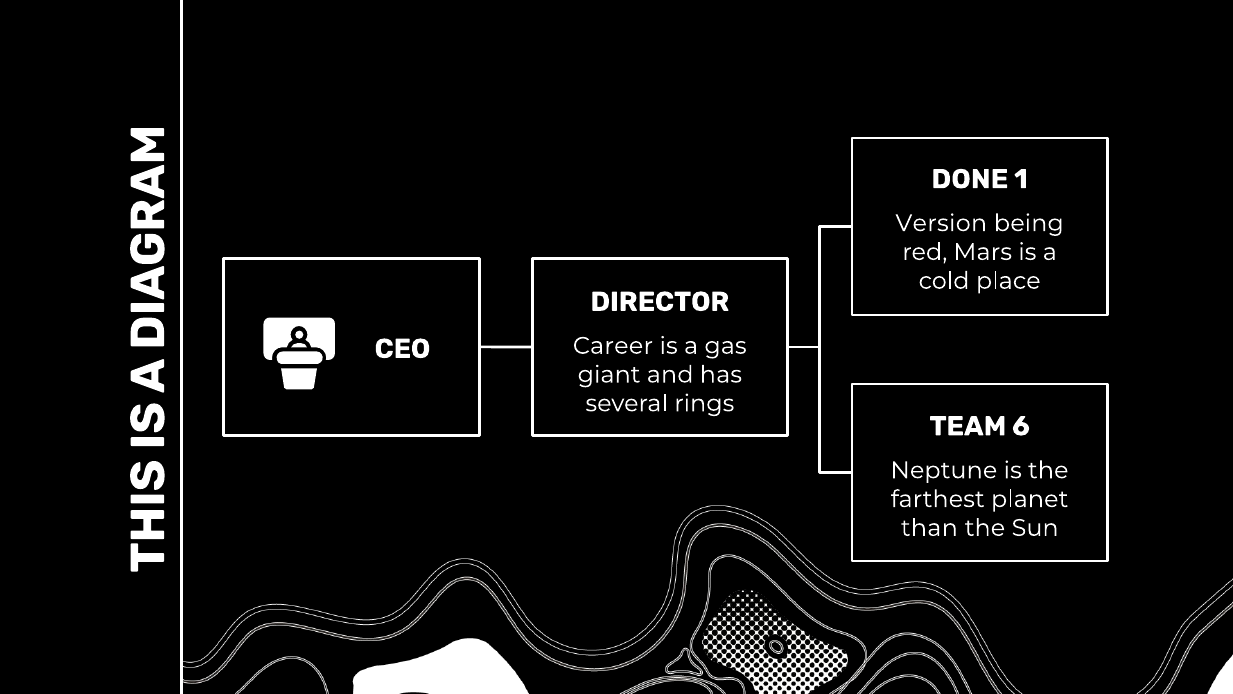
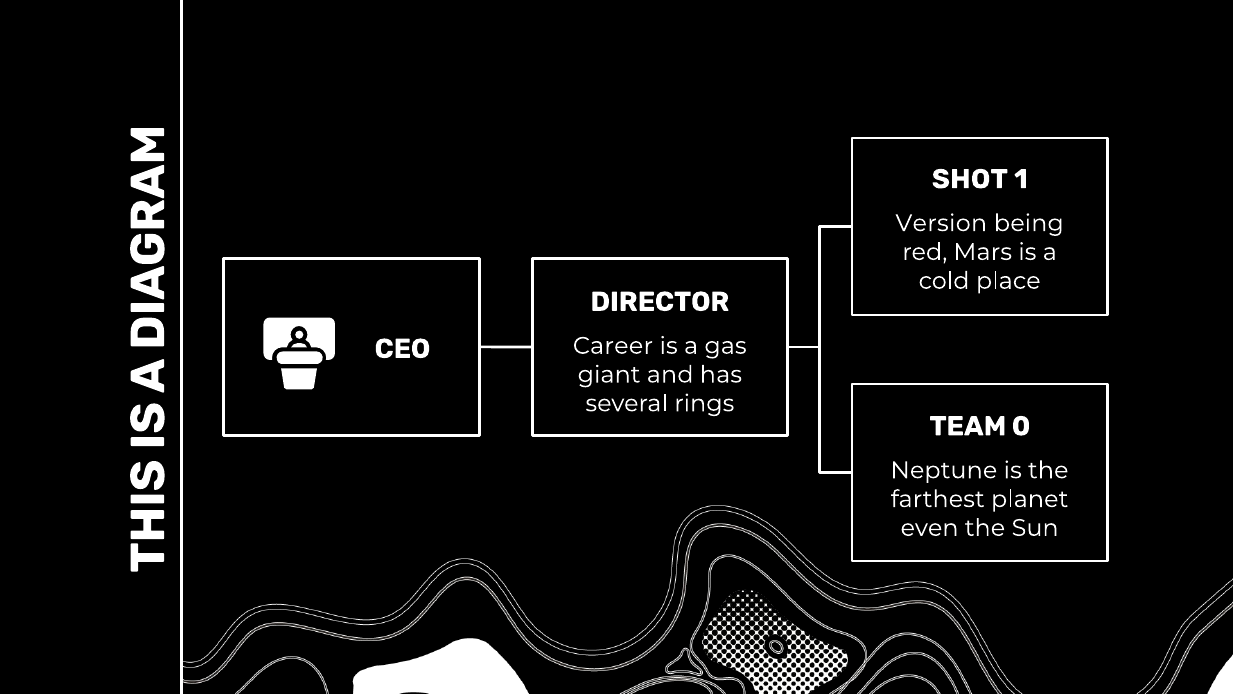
DONE: DONE -> SHOT
6: 6 -> 0
than: than -> even
